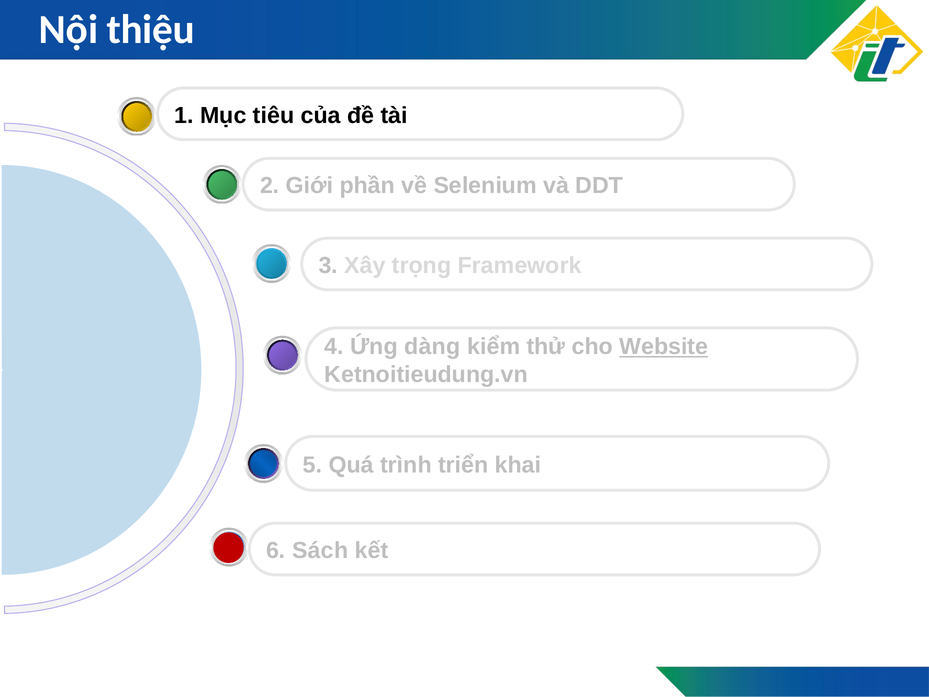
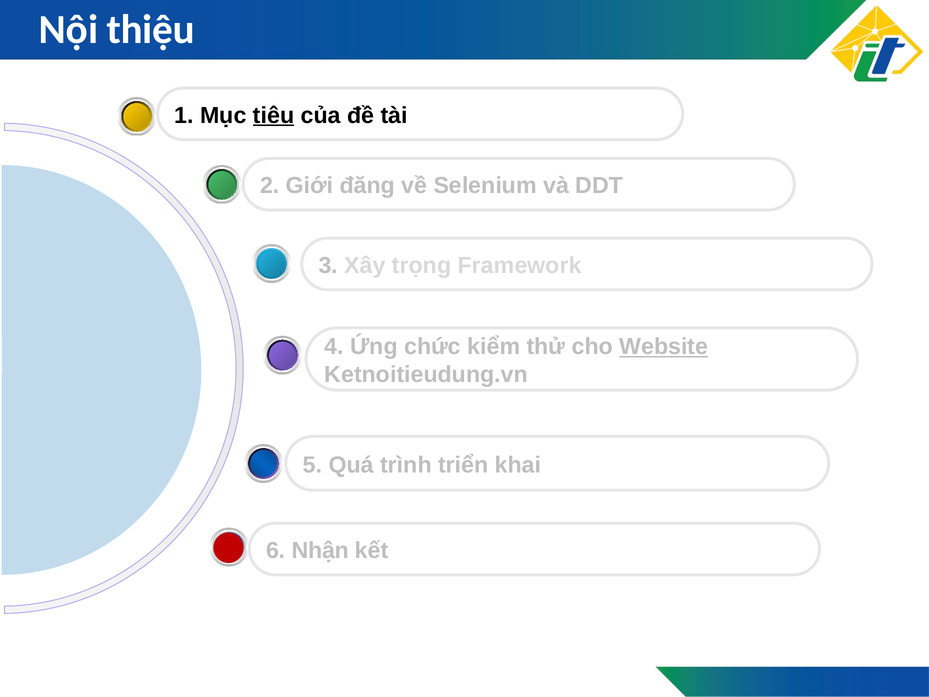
tiêu underline: none -> present
phần: phần -> đăng
dàng: dàng -> chức
Sách: Sách -> Nhận
